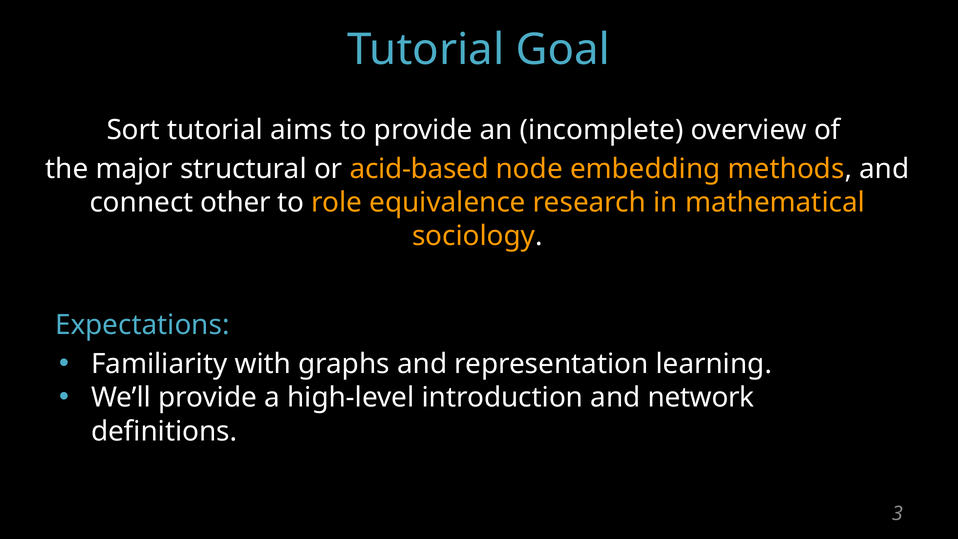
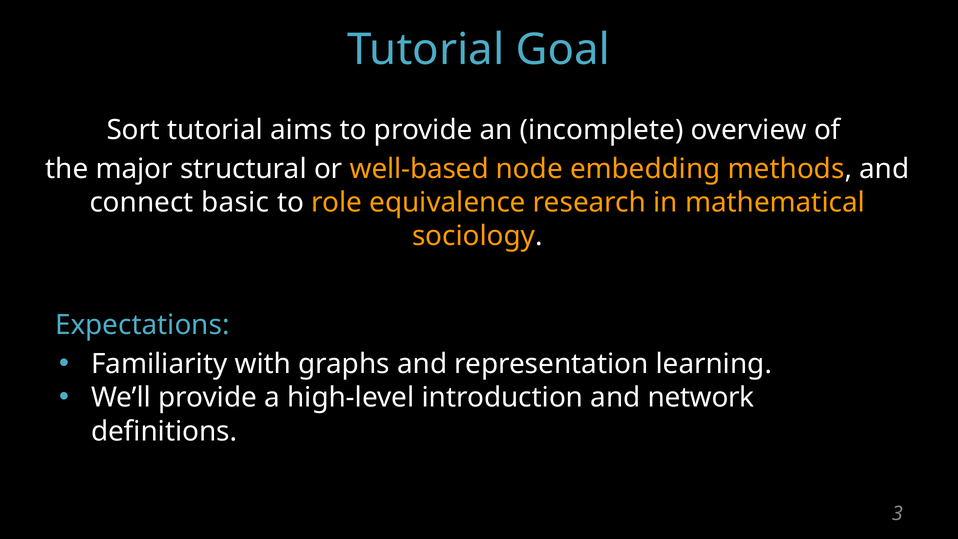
acid-based: acid-based -> well-based
other: other -> basic
